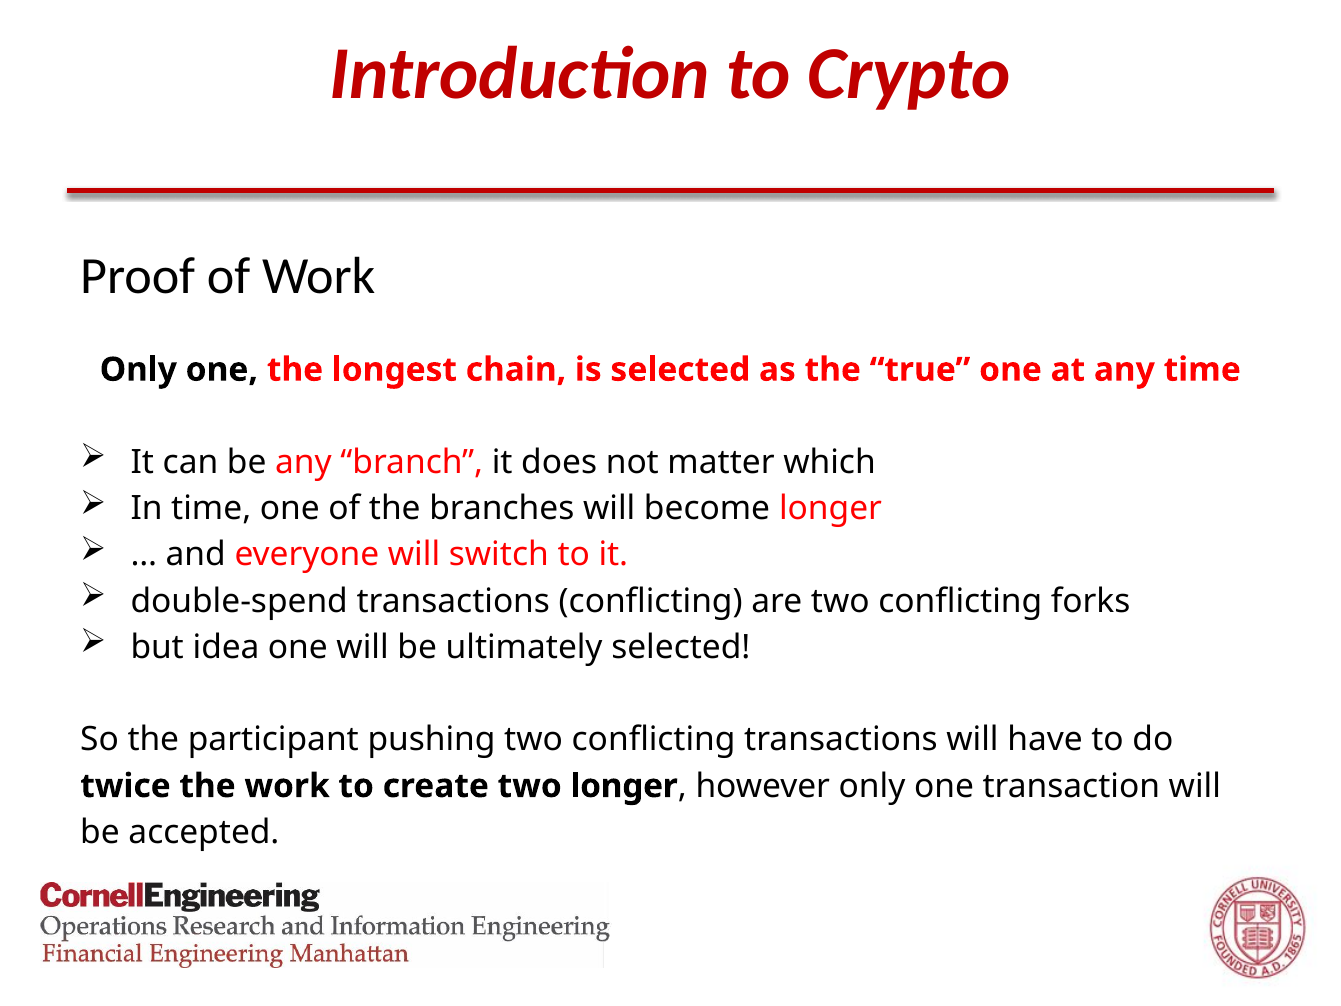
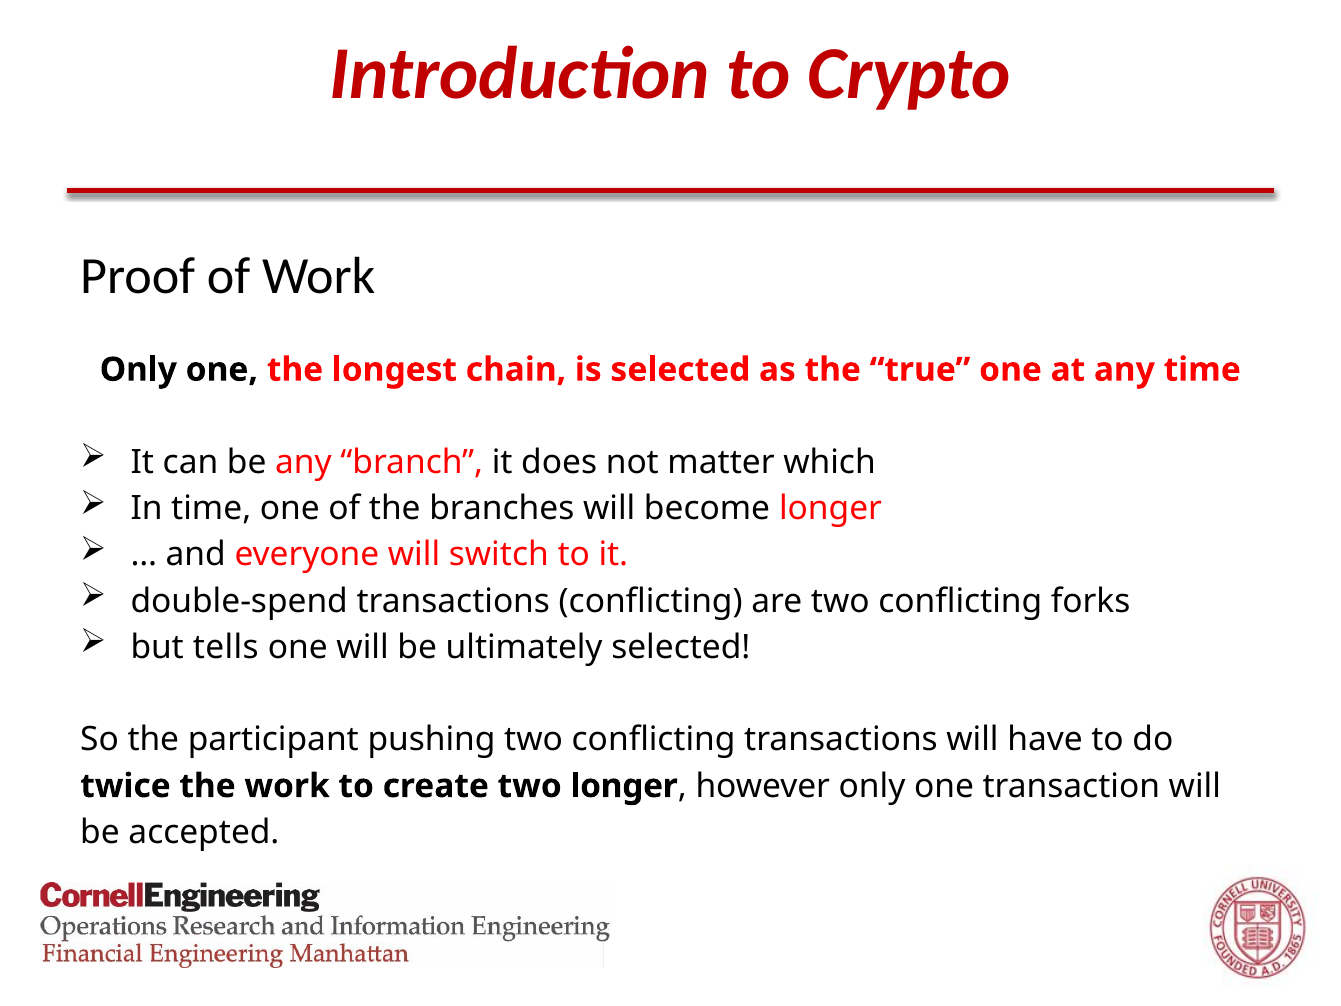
idea: idea -> tells
